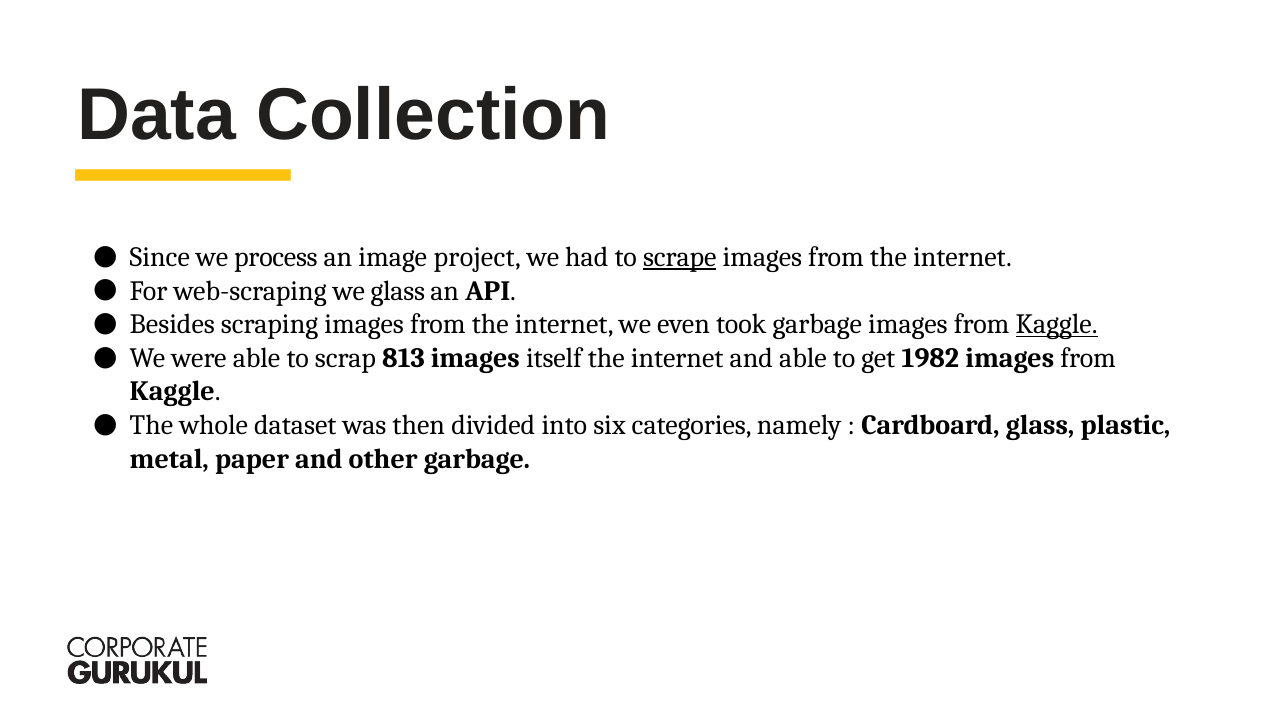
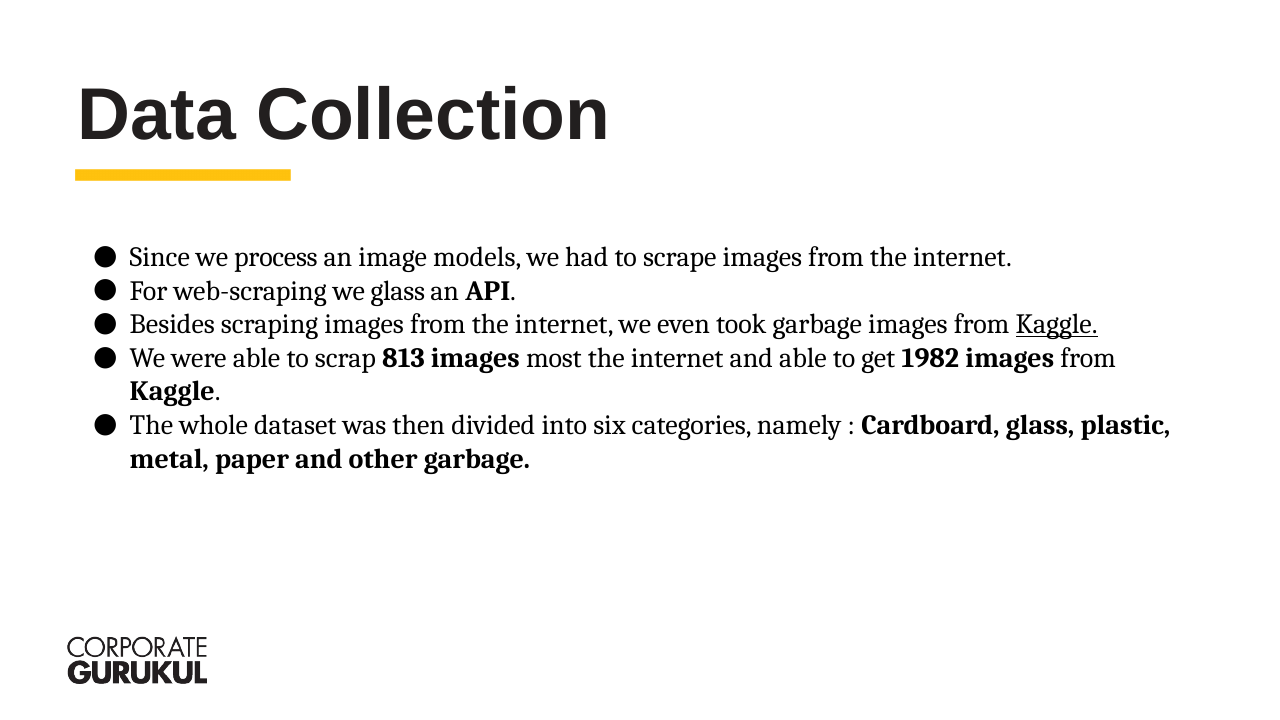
project: project -> models
scrape underline: present -> none
itself: itself -> most
